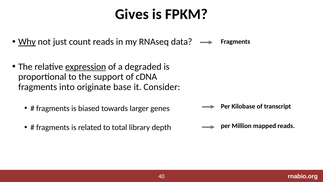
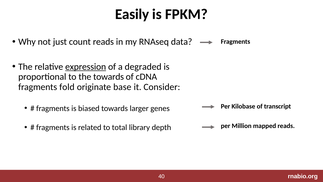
Gives: Gives -> Easily
Why underline: present -> none
the support: support -> towards
into: into -> fold
